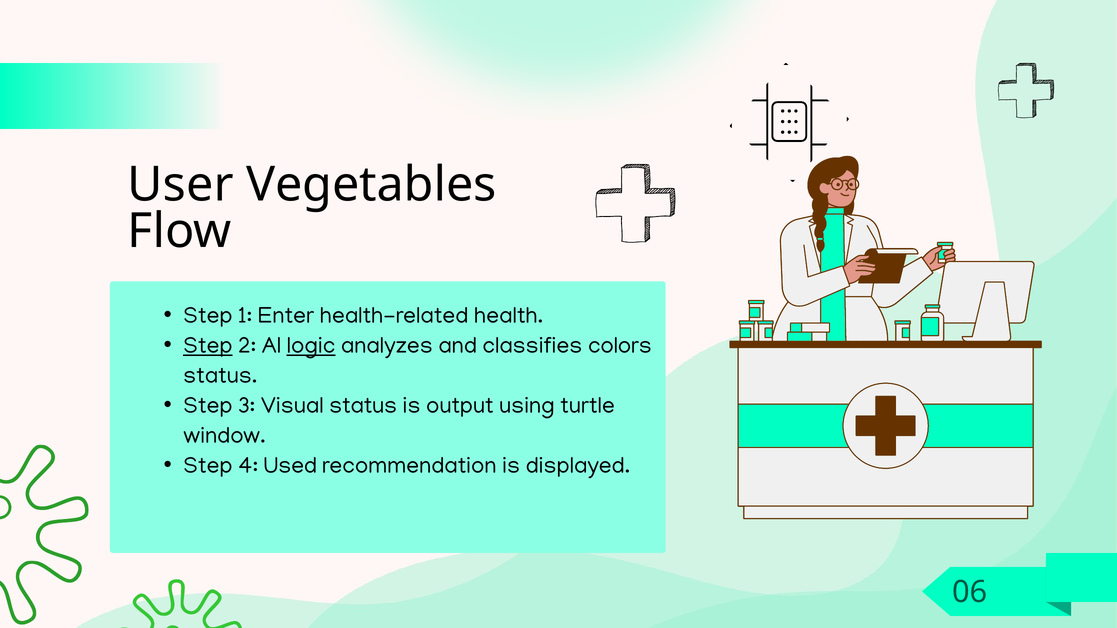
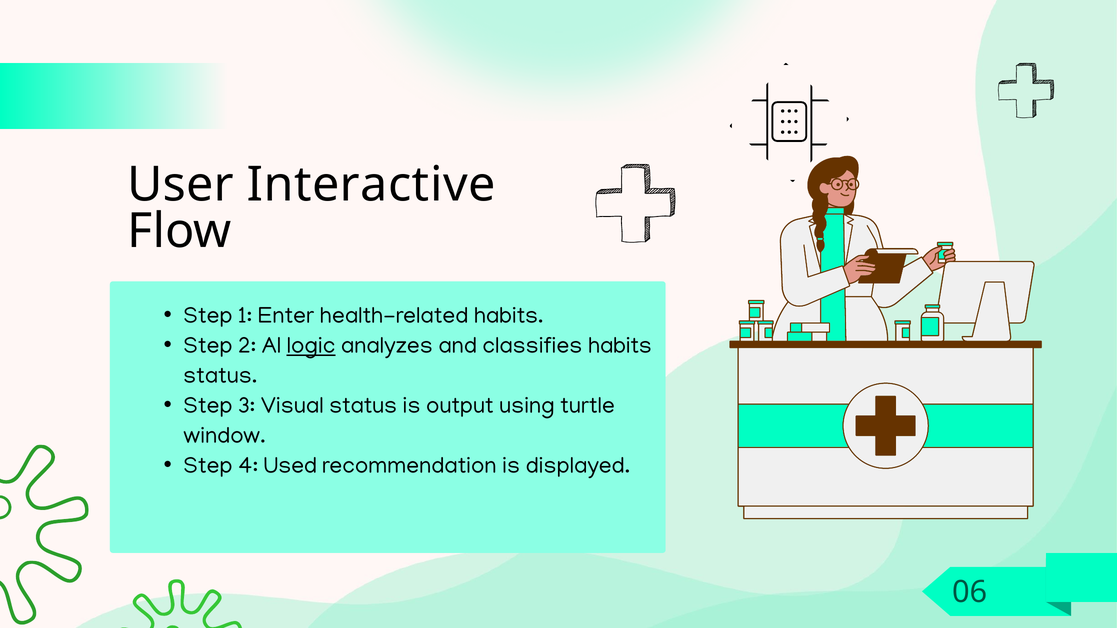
Vegetables: Vegetables -> Interactive
health-related health: health -> habits
Step at (208, 346) underline: present -> none
classifies colors: colors -> habits
